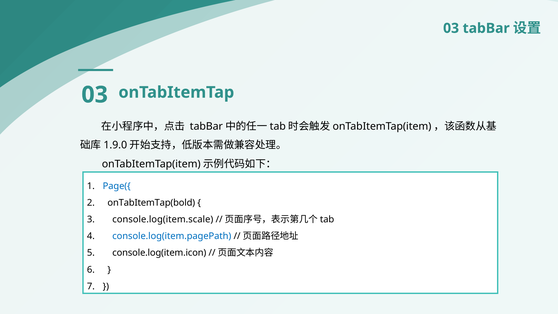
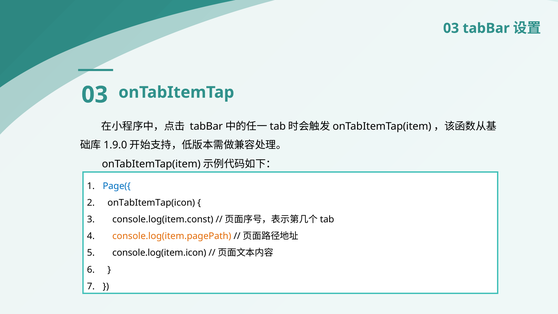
onTabItemTap(bold: onTabItemTap(bold -> onTabItemTap(icon
console.log(item.scale: console.log(item.scale -> console.log(item.const
console.log(item.pagePath colour: blue -> orange
